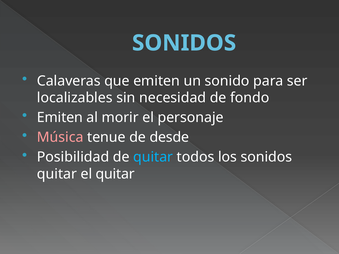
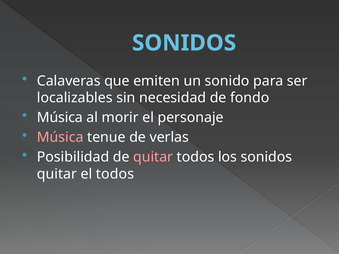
Emiten at (60, 118): Emiten -> Música
desde: desde -> verlas
quitar at (153, 157) colour: light blue -> pink
el quitar: quitar -> todos
